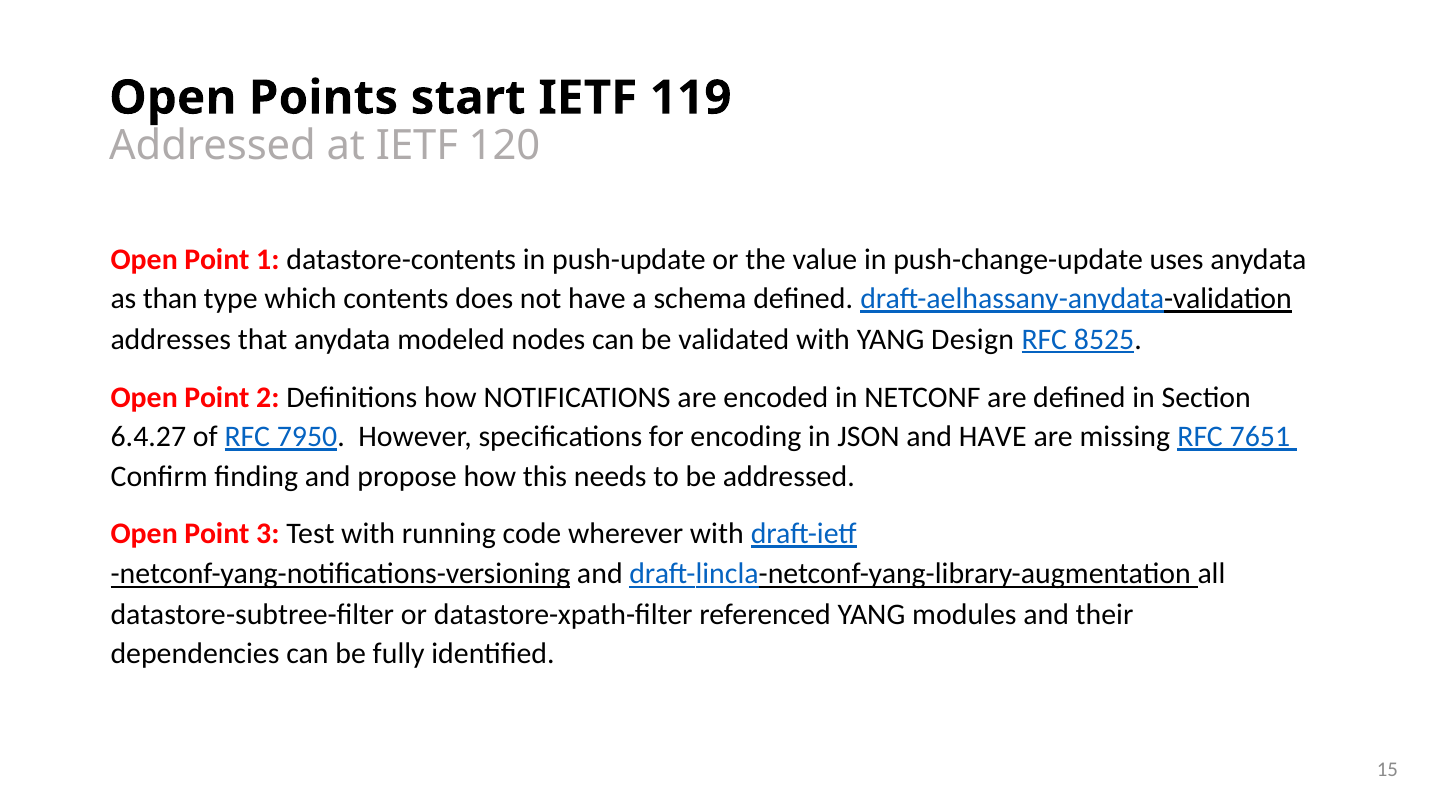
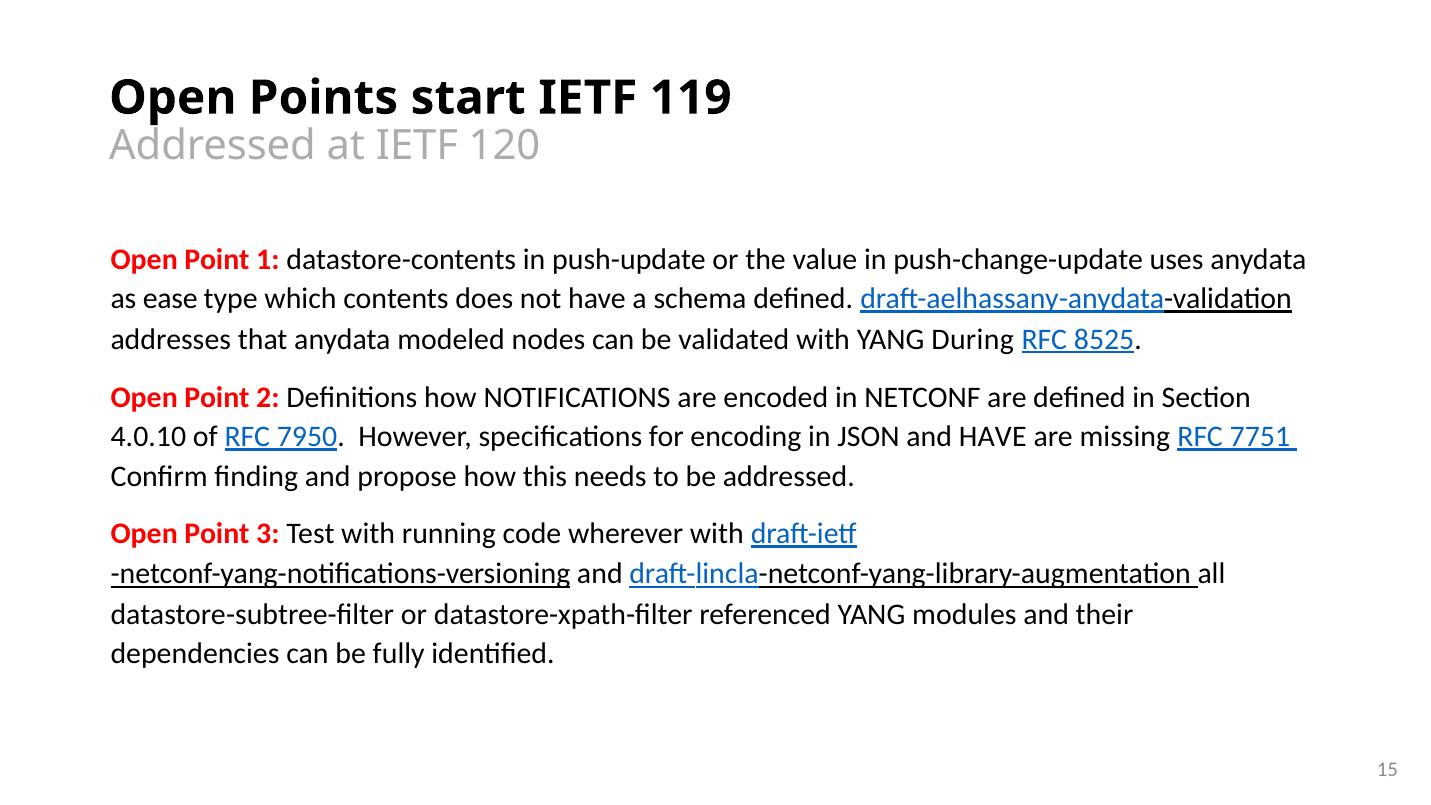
than: than -> ease
Design: Design -> During
6.4.27: 6.4.27 -> 4.0.10
7651: 7651 -> 7751
